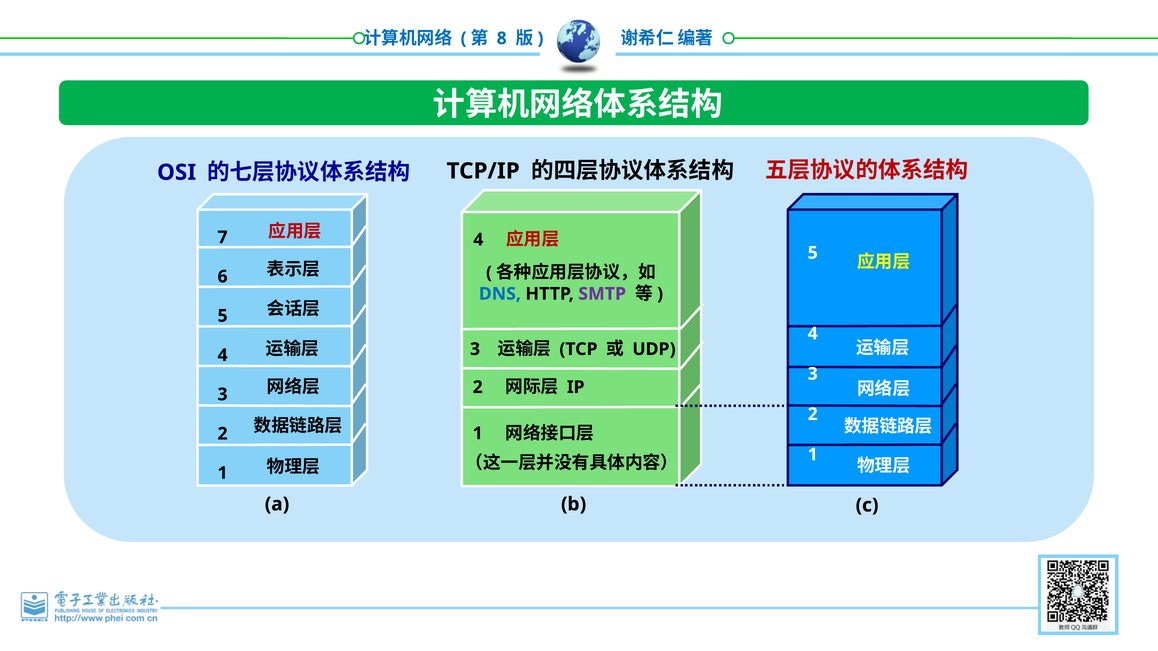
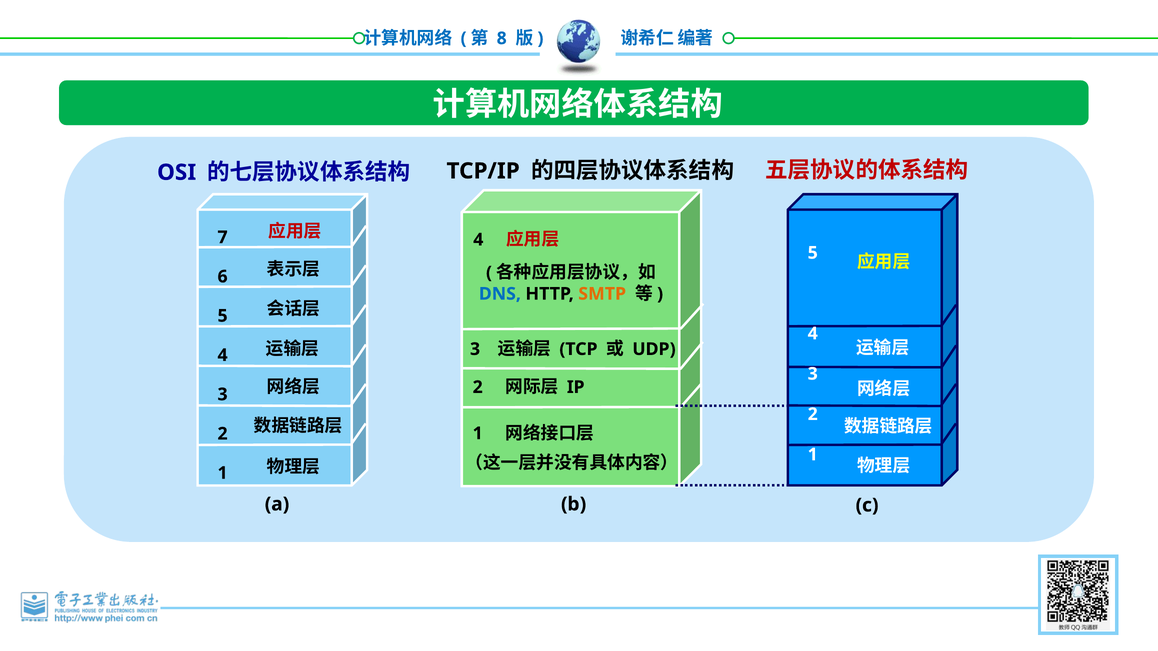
SMTP colour: purple -> orange
